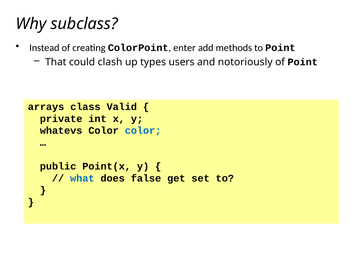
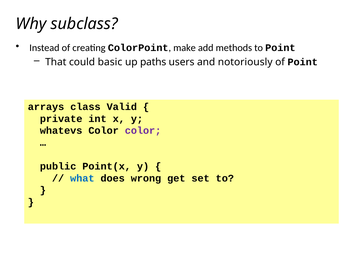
enter: enter -> make
clash: clash -> basic
types: types -> paths
color at (143, 131) colour: blue -> purple
false: false -> wrong
